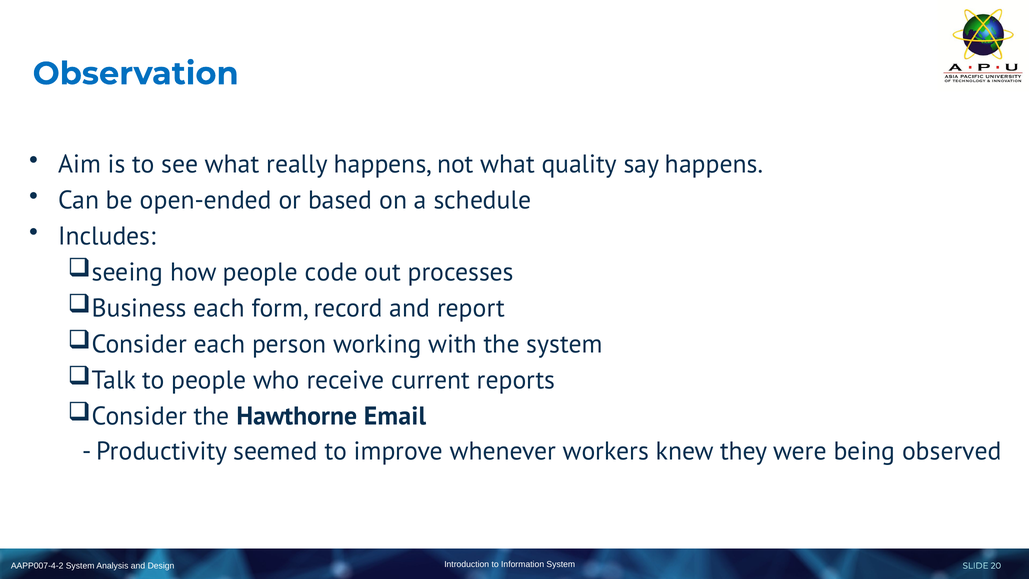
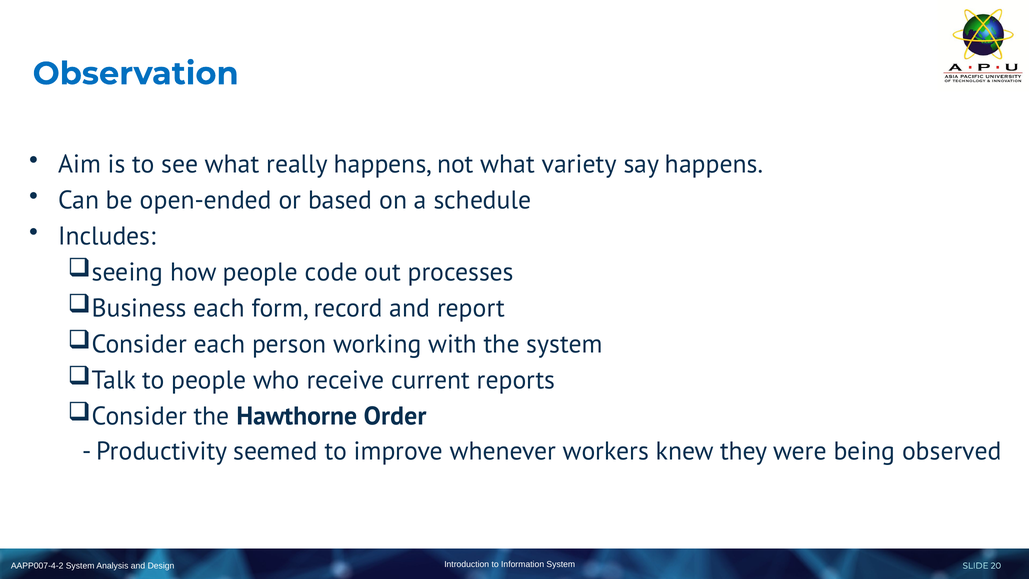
quality: quality -> variety
Email: Email -> Order
